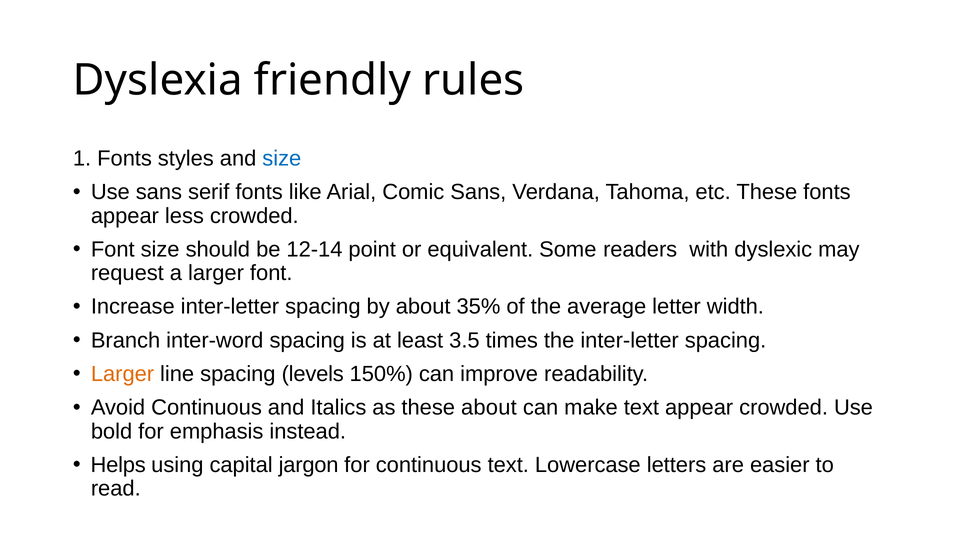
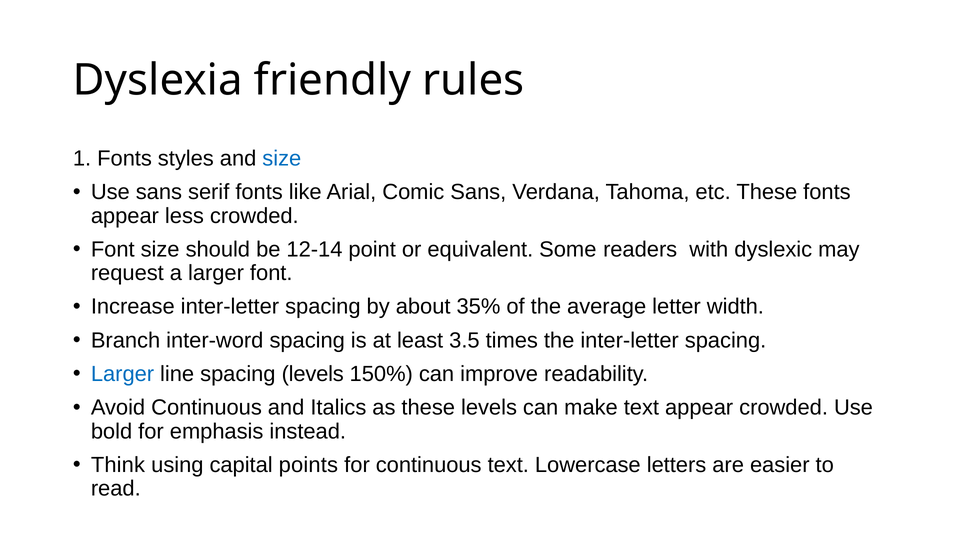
Larger at (123, 374) colour: orange -> blue
these about: about -> levels
Helps: Helps -> Think
jargon: jargon -> points
